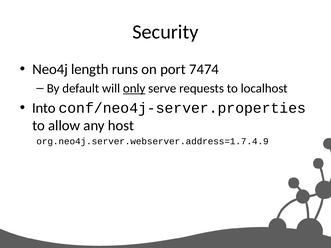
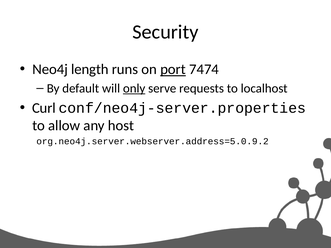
port underline: none -> present
Into: Into -> Curl
org.neo4j.server.webserver.address=1.7.4.9: org.neo4j.server.webserver.address=1.7.4.9 -> org.neo4j.server.webserver.address=5.0.9.2
